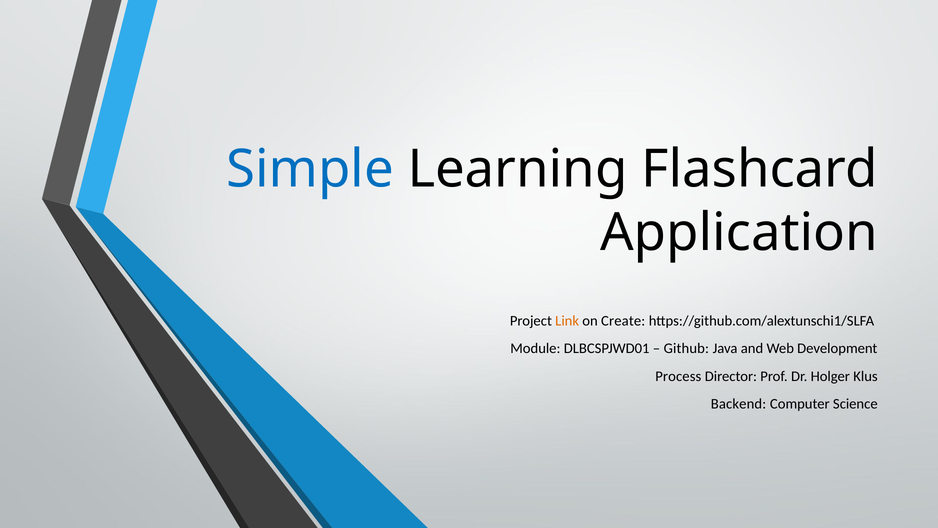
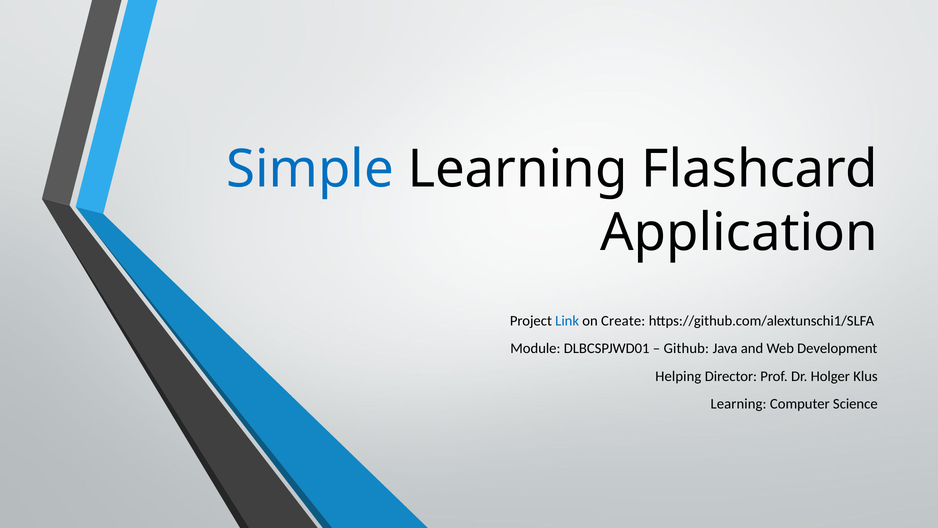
Link colour: orange -> blue
Process: Process -> Helping
Backend at (739, 403): Backend -> Learning
